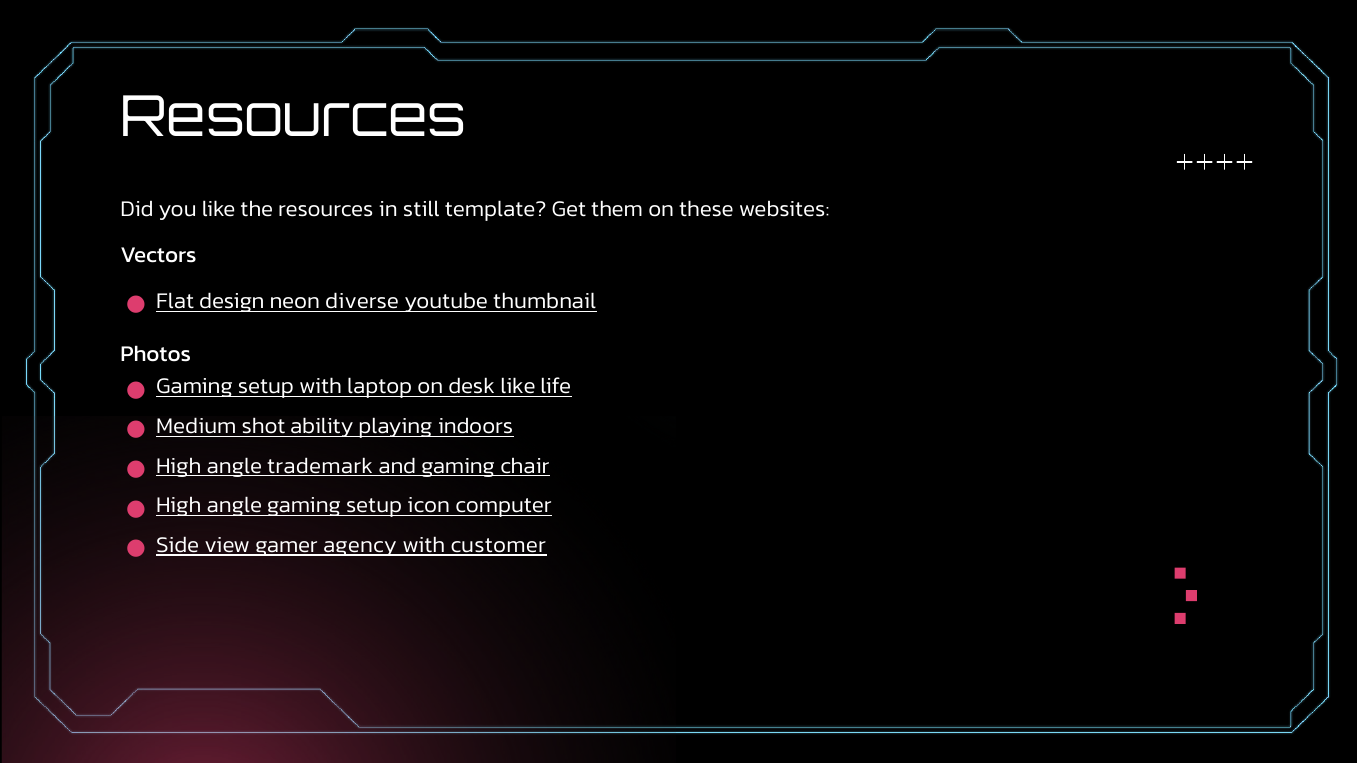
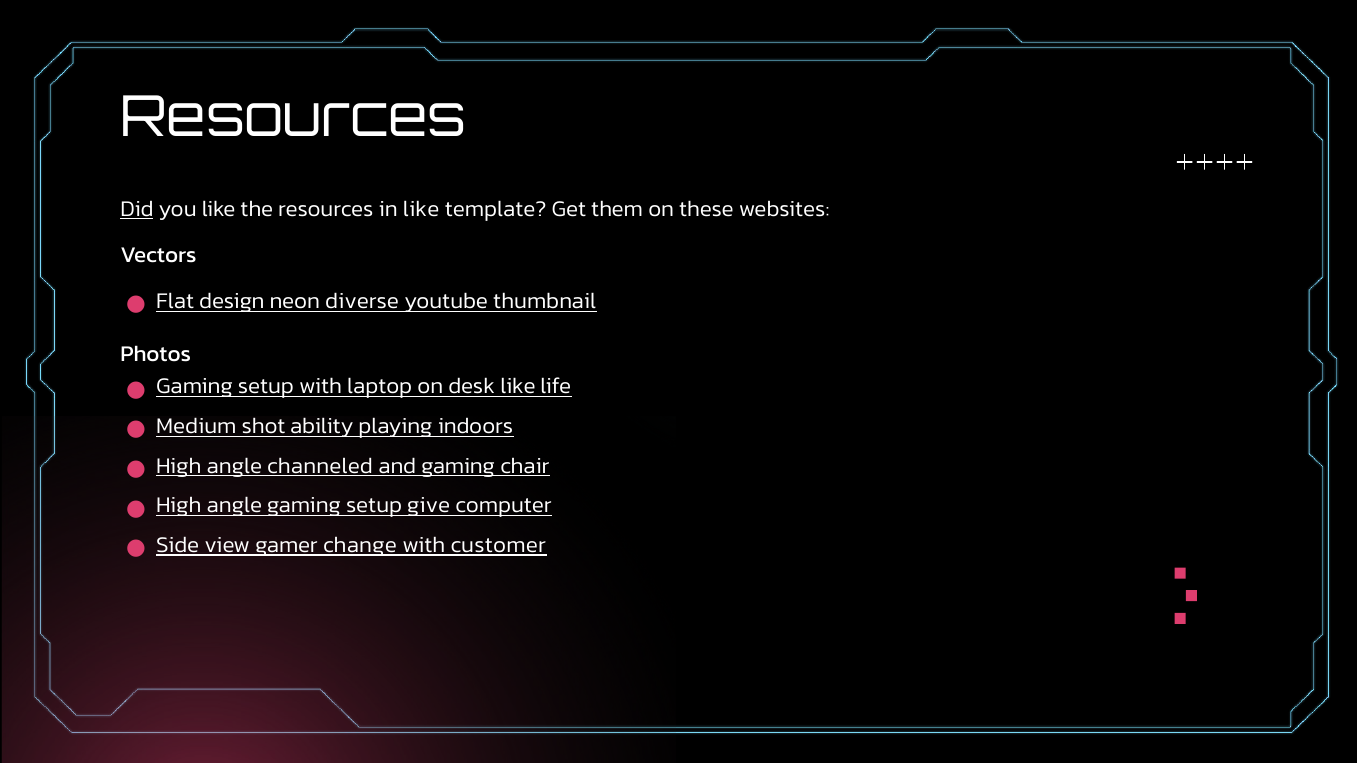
Did underline: none -> present
in still: still -> like
trademark: trademark -> channeled
icon: icon -> give
agency: agency -> change
